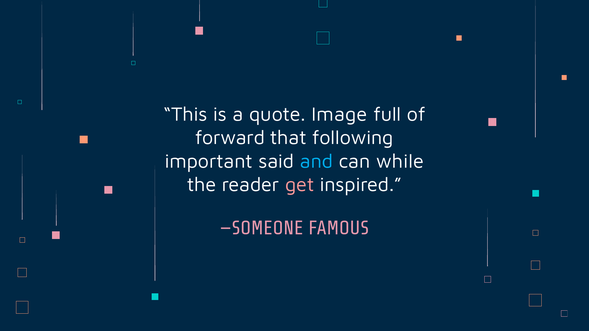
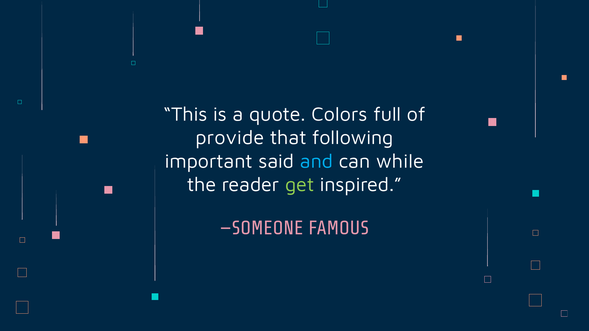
Image: Image -> Colors
forward: forward -> provide
get colour: pink -> light green
